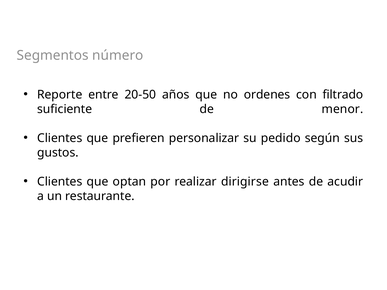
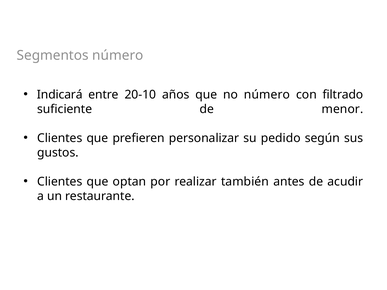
Reporte: Reporte -> Indicará
20-50: 20-50 -> 20-10
no ordenes: ordenes -> número
dirigirse: dirigirse -> también
